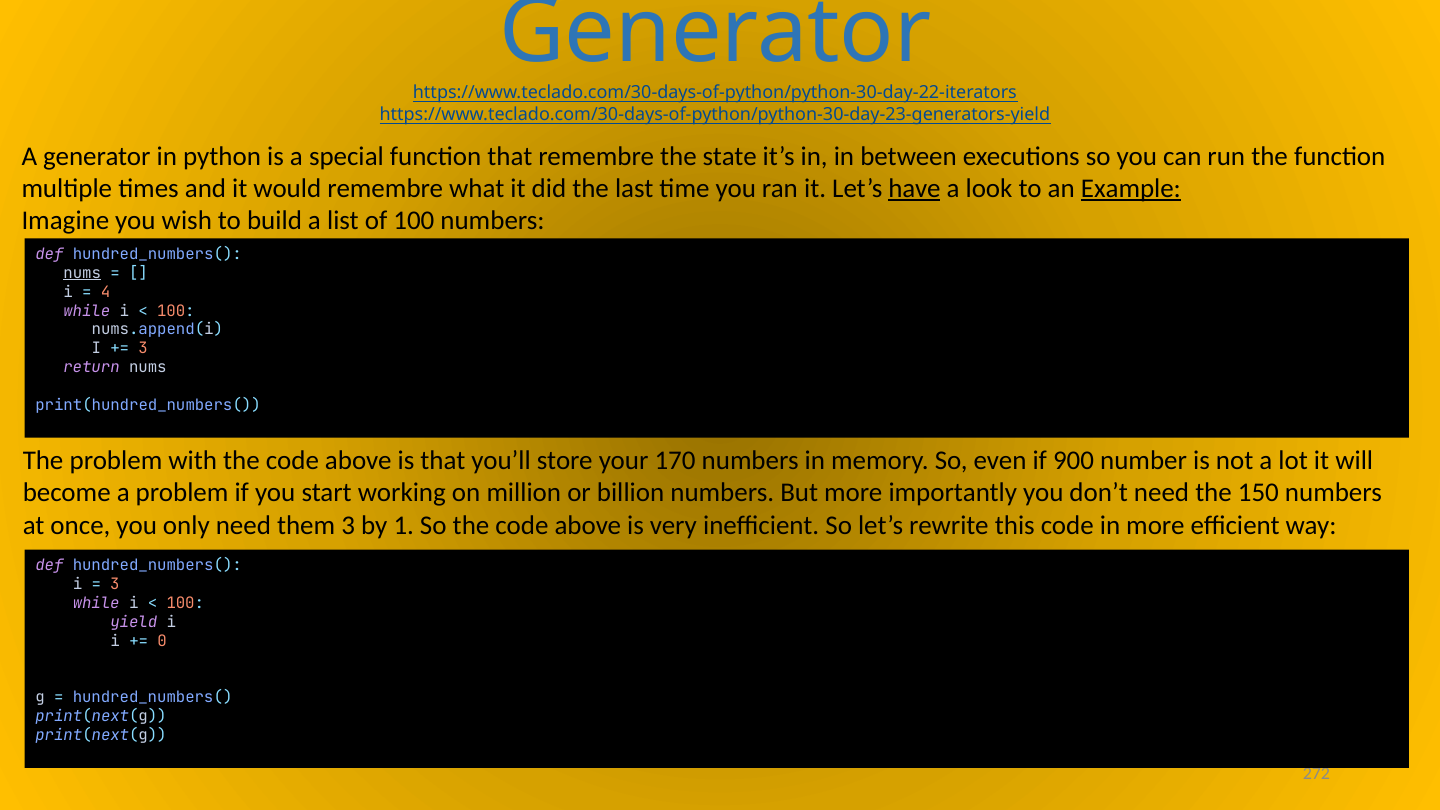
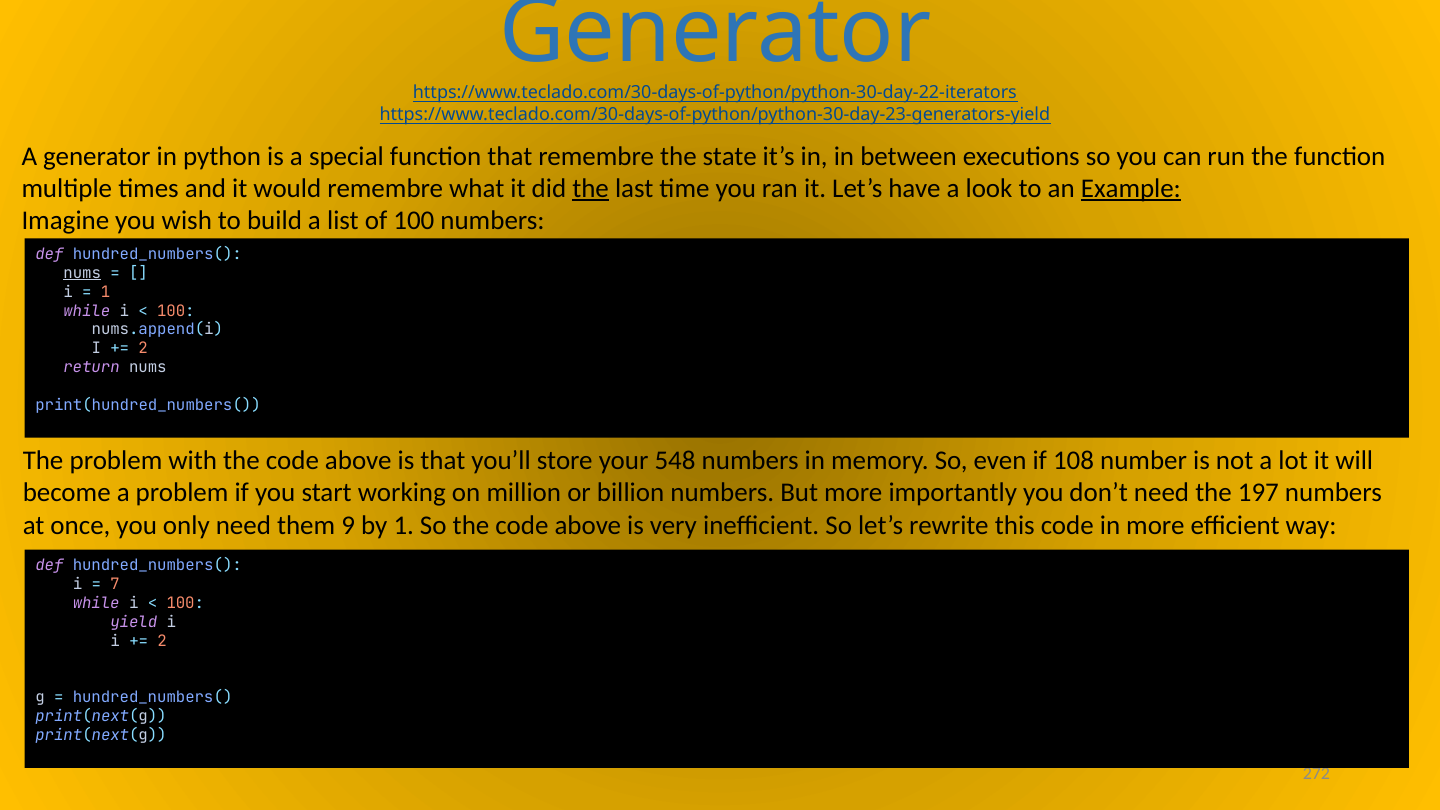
the at (591, 189) underline: none -> present
have underline: present -> none
4 at (106, 292): 4 -> 1
3 at (143, 349): 3 -> 2
170: 170 -> 548
900: 900 -> 108
150: 150 -> 197
them 3: 3 -> 9
3 at (115, 584): 3 -> 7
0 at (162, 641): 0 -> 2
